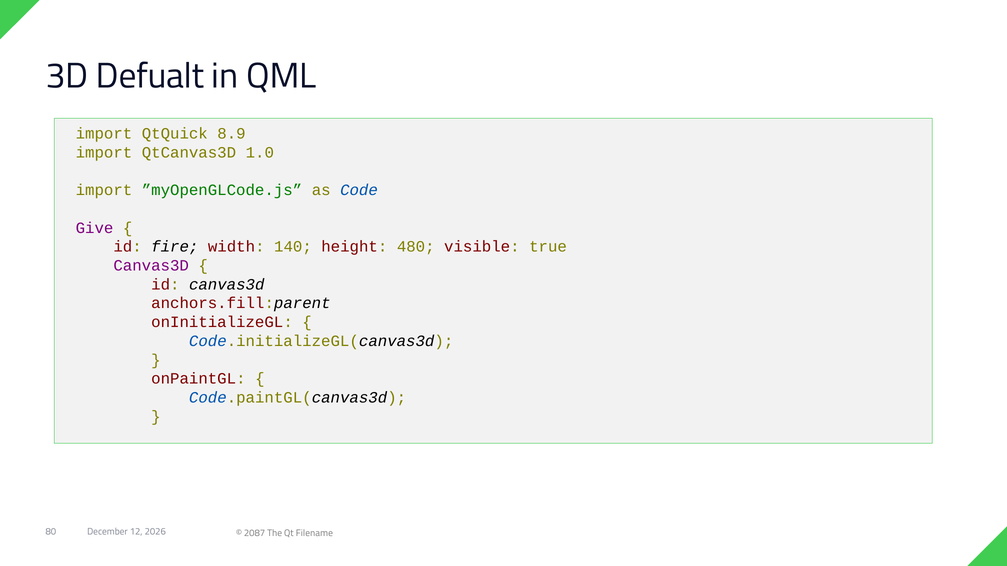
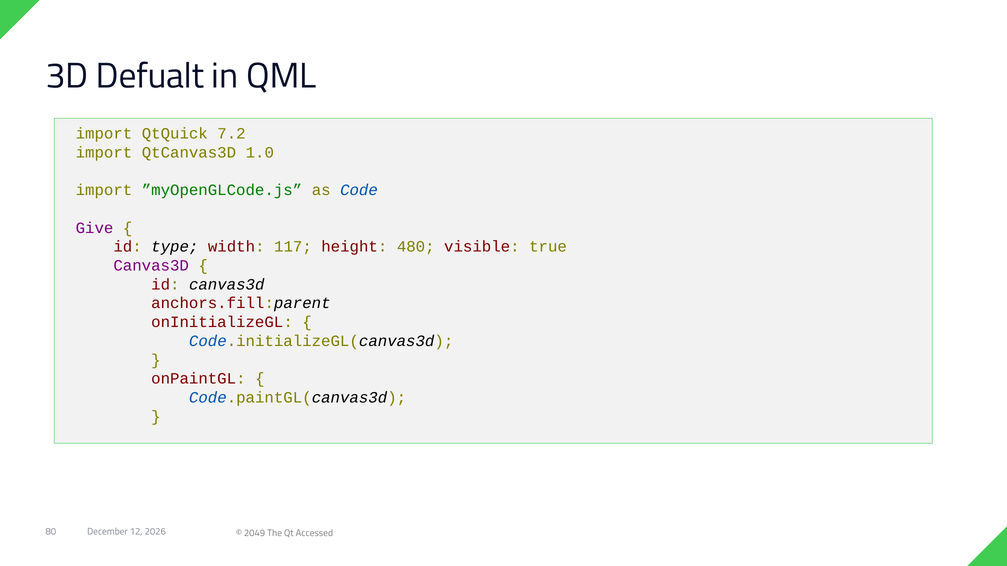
8.9: 8.9 -> 7.2
fire: fire -> type
140: 140 -> 117
2087: 2087 -> 2049
Filename: Filename -> Accessed
